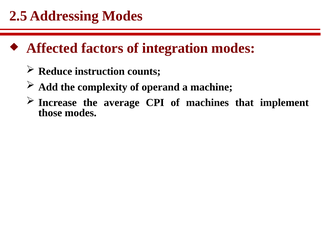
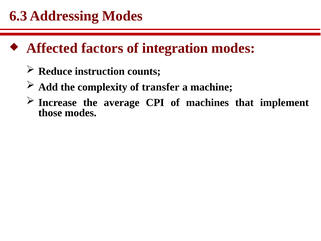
2.5: 2.5 -> 6.3
operand: operand -> transfer
